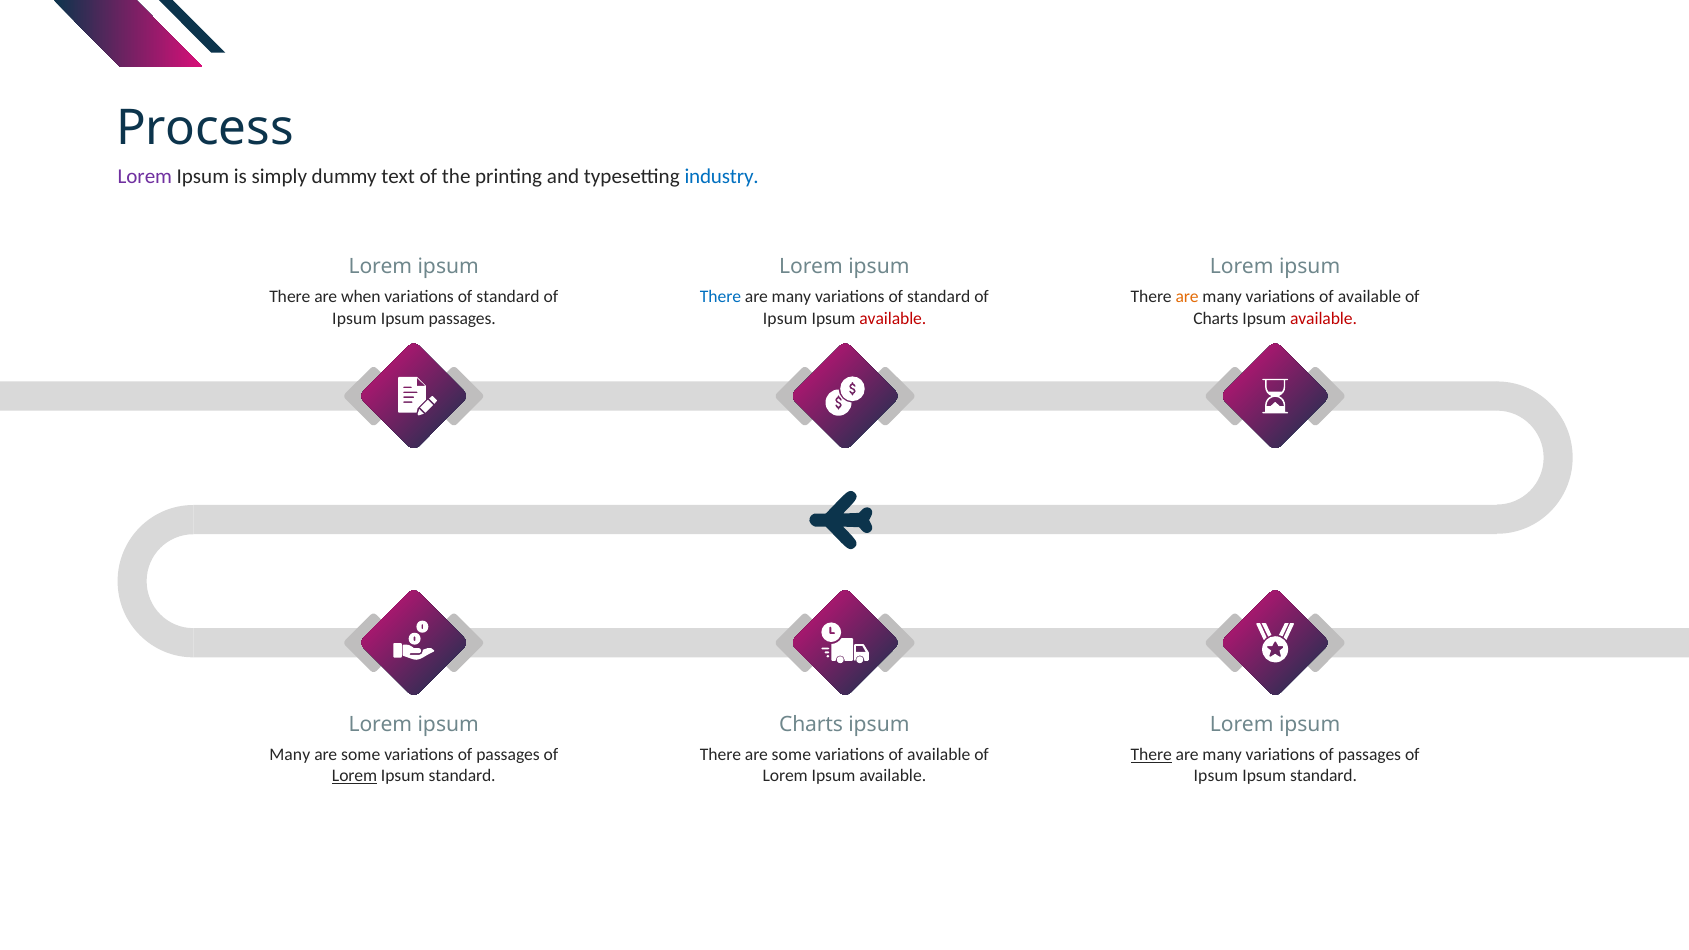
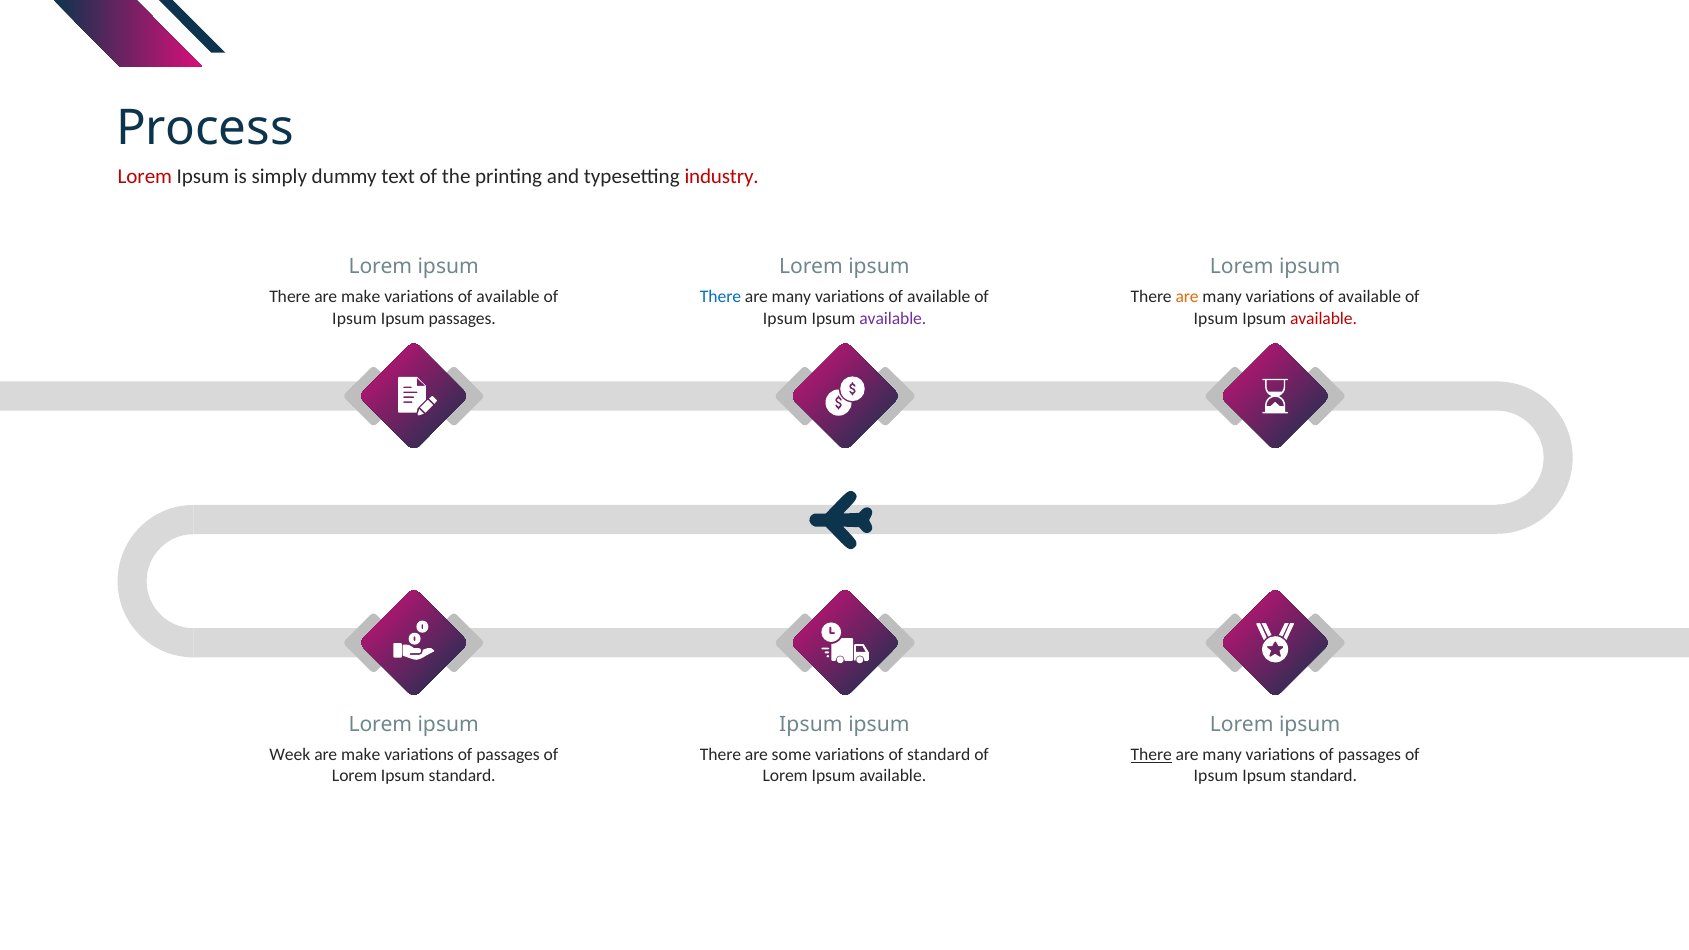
Lorem at (145, 176) colour: purple -> red
industry colour: blue -> red
There are when: when -> make
standard at (508, 297): standard -> available
standard at (939, 297): standard -> available
available at (893, 318) colour: red -> purple
Charts at (1216, 318): Charts -> Ipsum
Charts at (811, 724): Charts -> Ipsum
Many at (290, 755): Many -> Week
some at (361, 755): some -> make
available at (939, 755): available -> standard
Lorem at (355, 776) underline: present -> none
